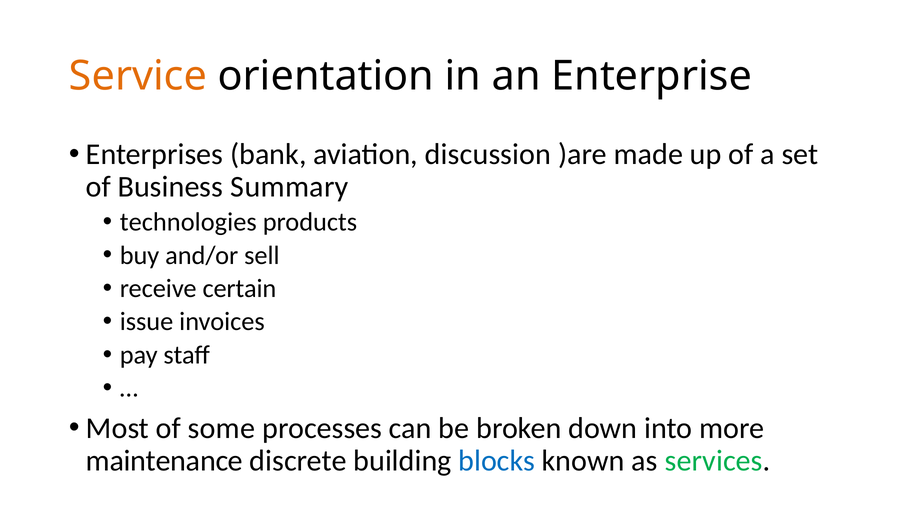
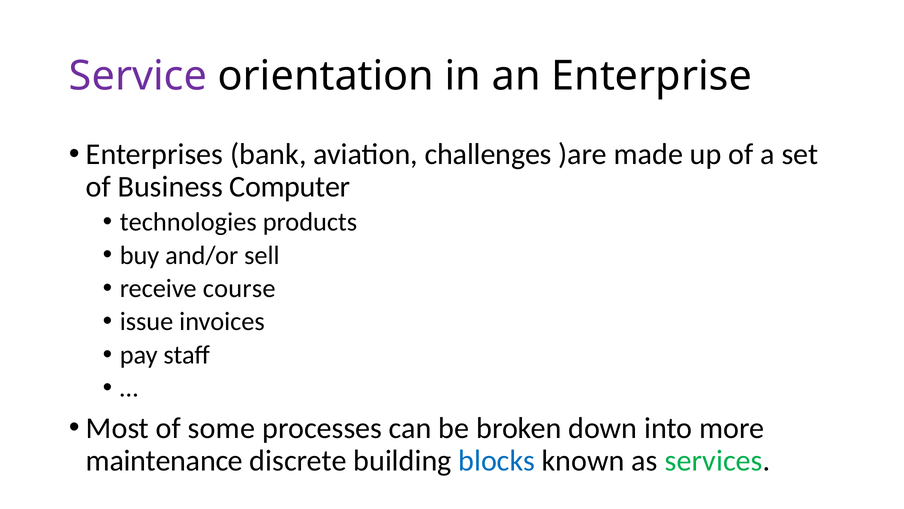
Service colour: orange -> purple
discussion: discussion -> challenges
Summary: Summary -> Computer
certain: certain -> course
